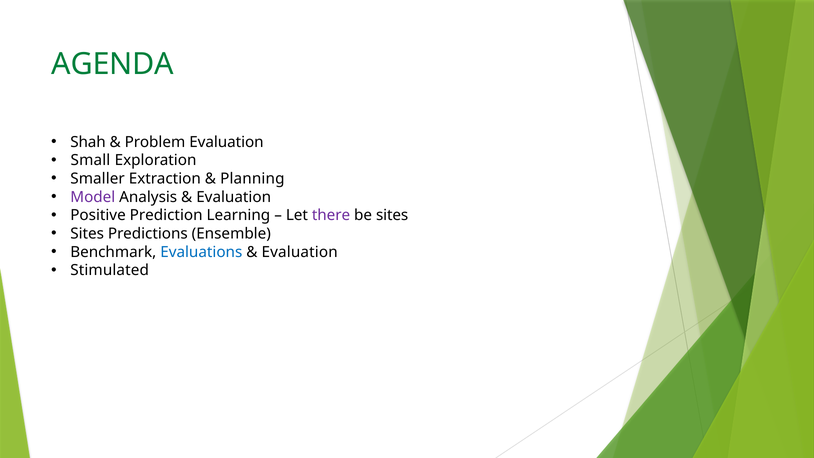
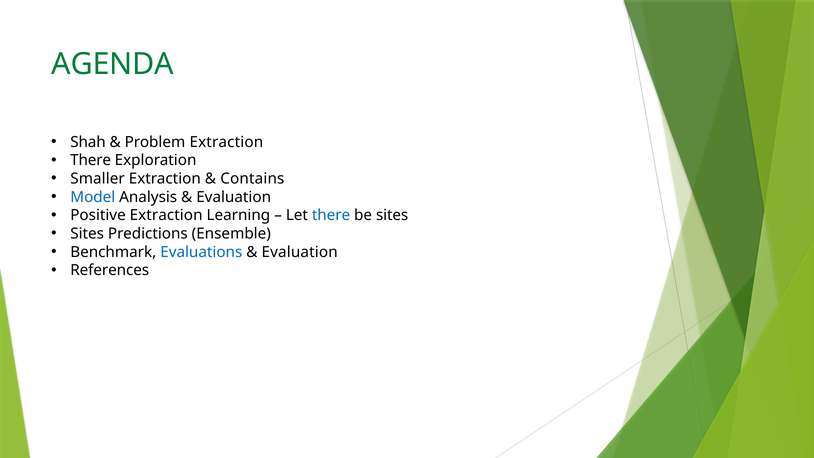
Problem Evaluation: Evaluation -> Extraction
Small at (90, 160): Small -> There
Planning: Planning -> Contains
Model colour: purple -> blue
Positive Prediction: Prediction -> Extraction
there at (331, 215) colour: purple -> blue
Stimulated: Stimulated -> References
